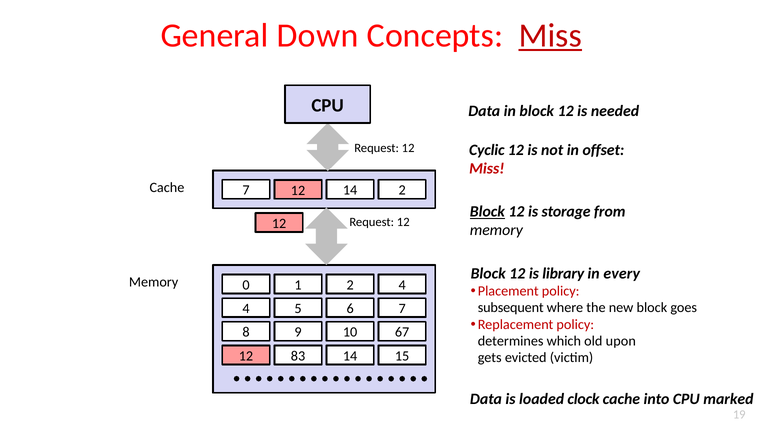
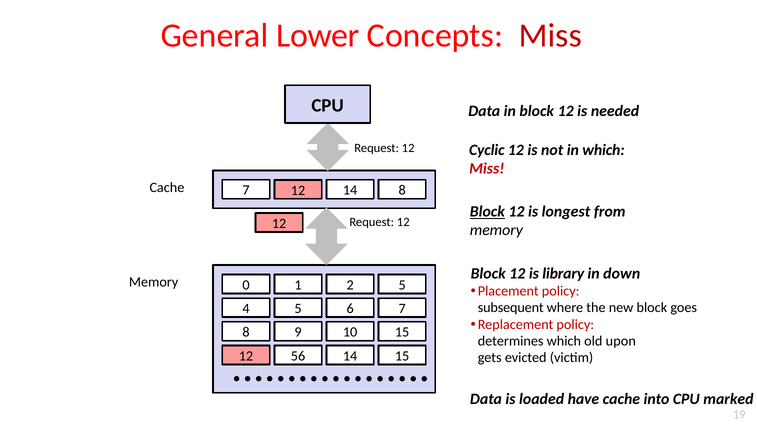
Down: Down -> Lower
Miss at (550, 36) underline: present -> none
in offset: offset -> which
14 2: 2 -> 8
storage: storage -> longest
every: every -> down
2 4: 4 -> 5
10 67: 67 -> 15
83: 83 -> 56
clock: clock -> have
